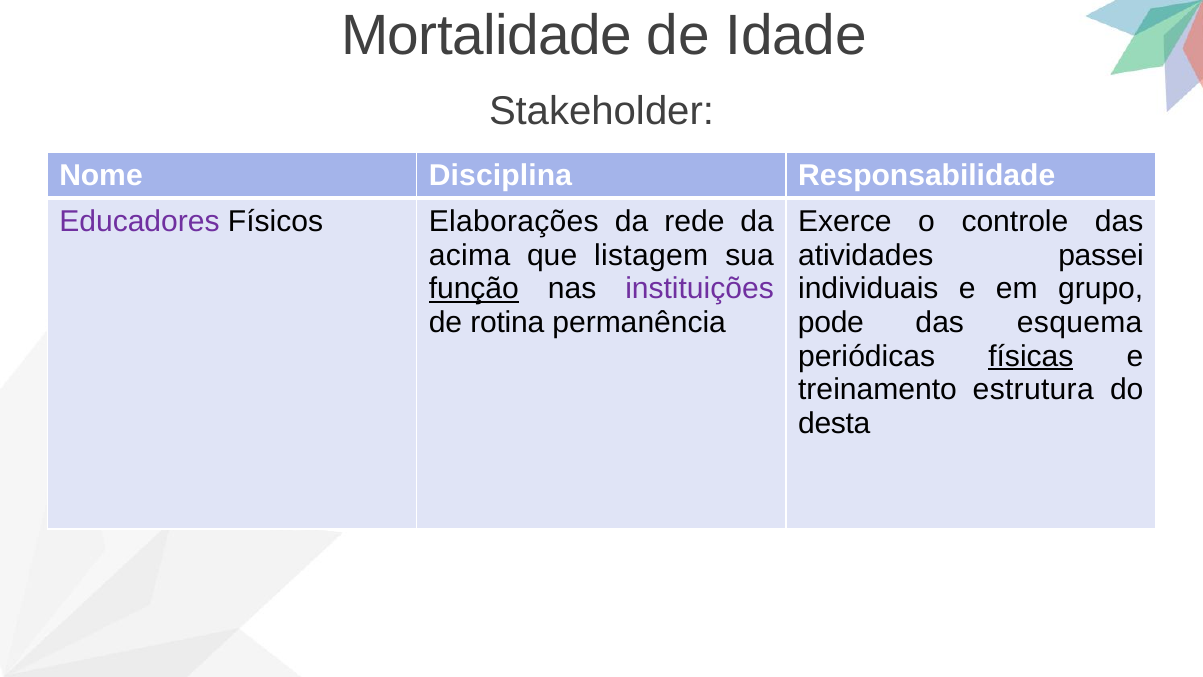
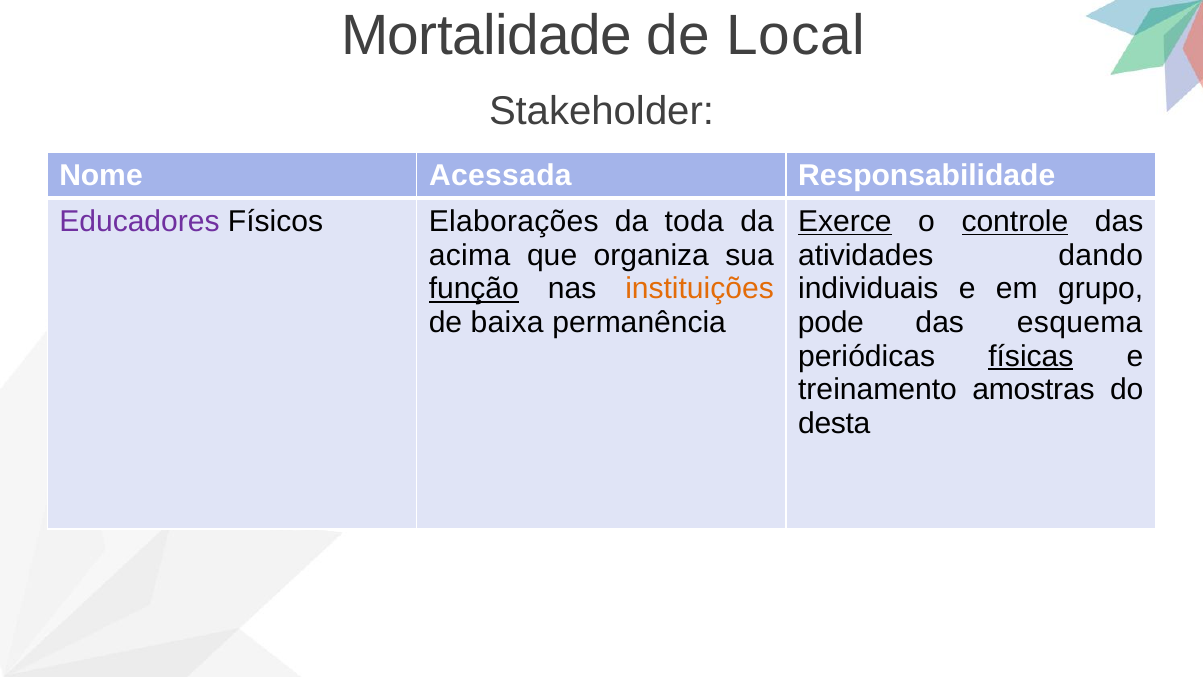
Idade: Idade -> Local
Disciplina: Disciplina -> Acessada
rede: rede -> toda
Exerce underline: none -> present
controle underline: none -> present
listagem: listagem -> organiza
passei: passei -> dando
instituições colour: purple -> orange
rotina: rotina -> baixa
estrutura: estrutura -> amostras
